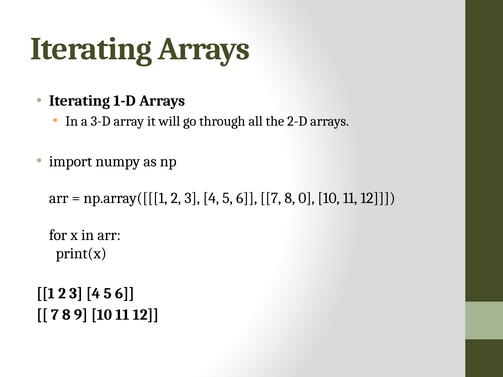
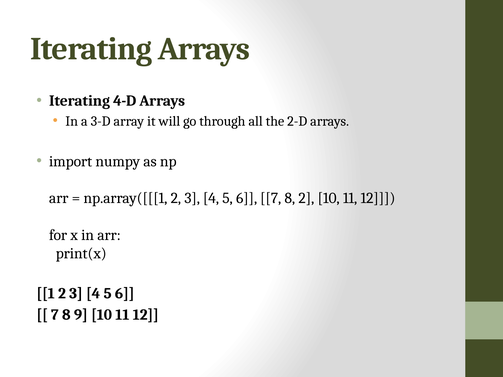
1-D: 1-D -> 4-D
8 0: 0 -> 2
